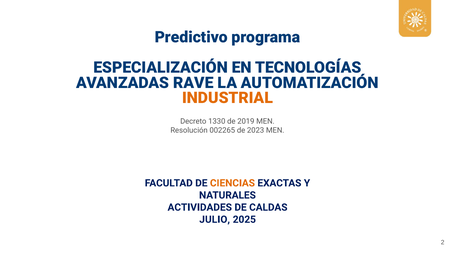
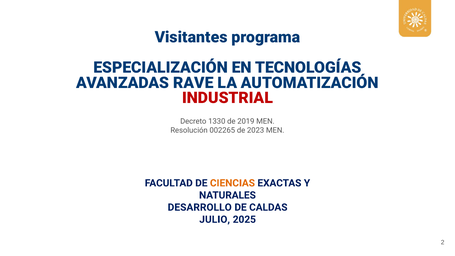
Predictivo: Predictivo -> Visitantes
INDUSTRIAL colour: orange -> red
ACTIVIDADES: ACTIVIDADES -> DESARROLLO
